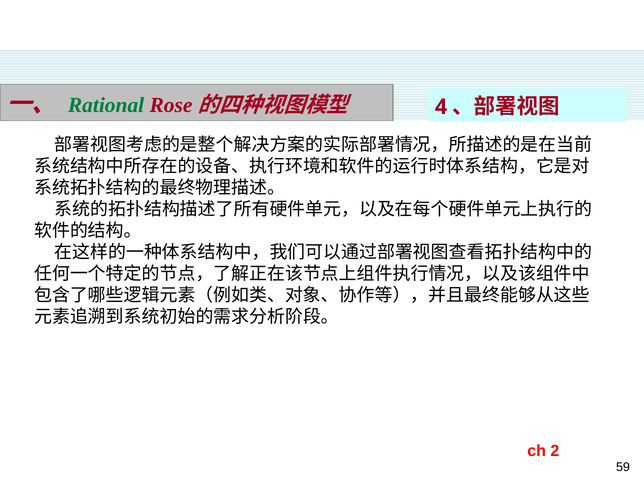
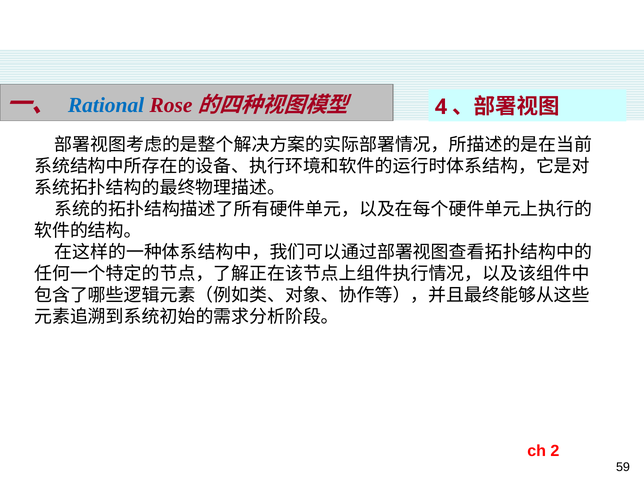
Rational colour: green -> blue
